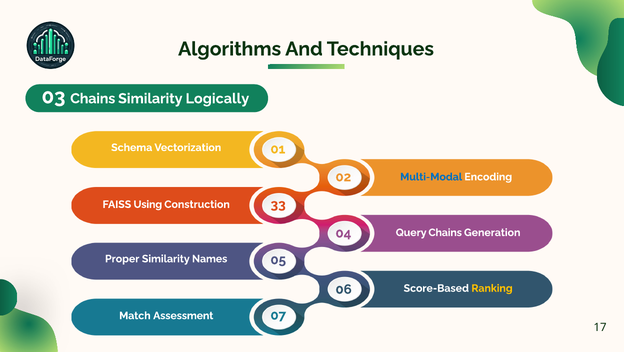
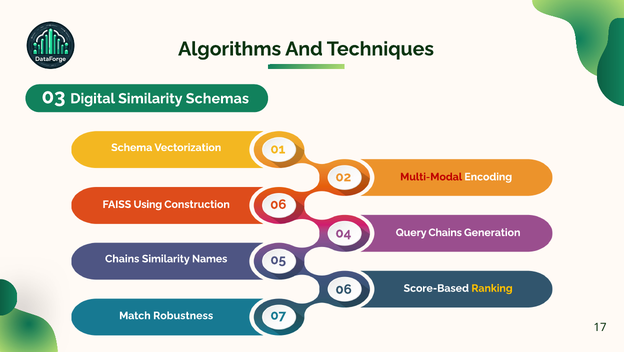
03 Chains: Chains -> Digital
Logically: Logically -> Schemas
Multi-Modal colour: blue -> red
Construction 33: 33 -> 06
Proper at (122, 258): Proper -> Chains
Assessment: Assessment -> Robustness
